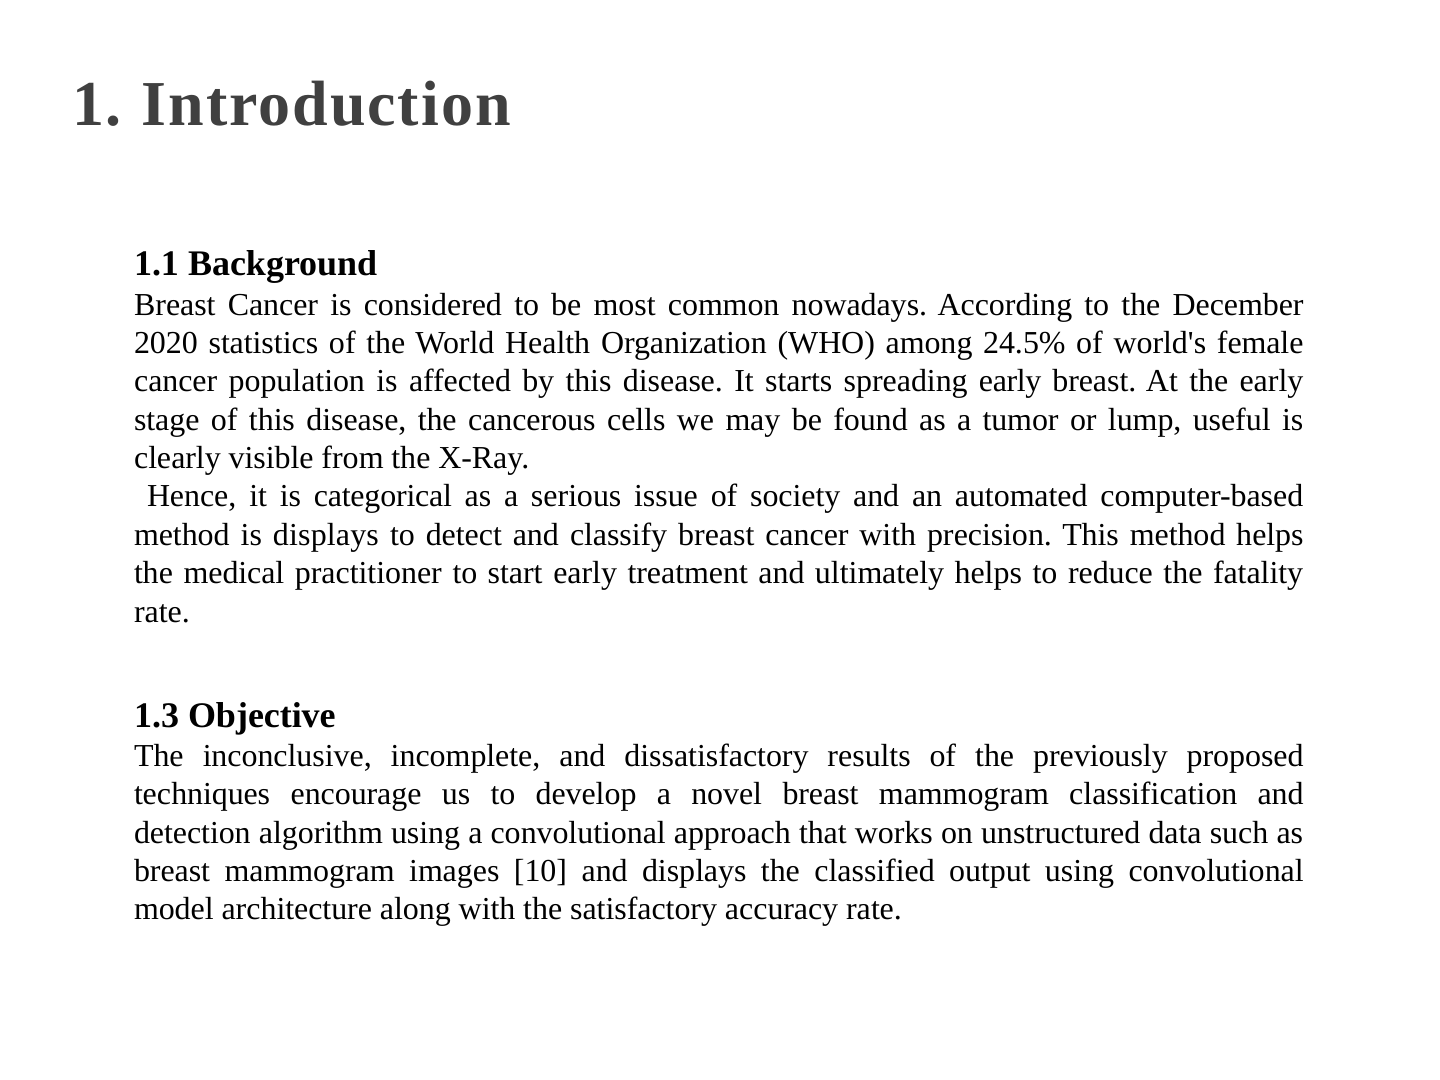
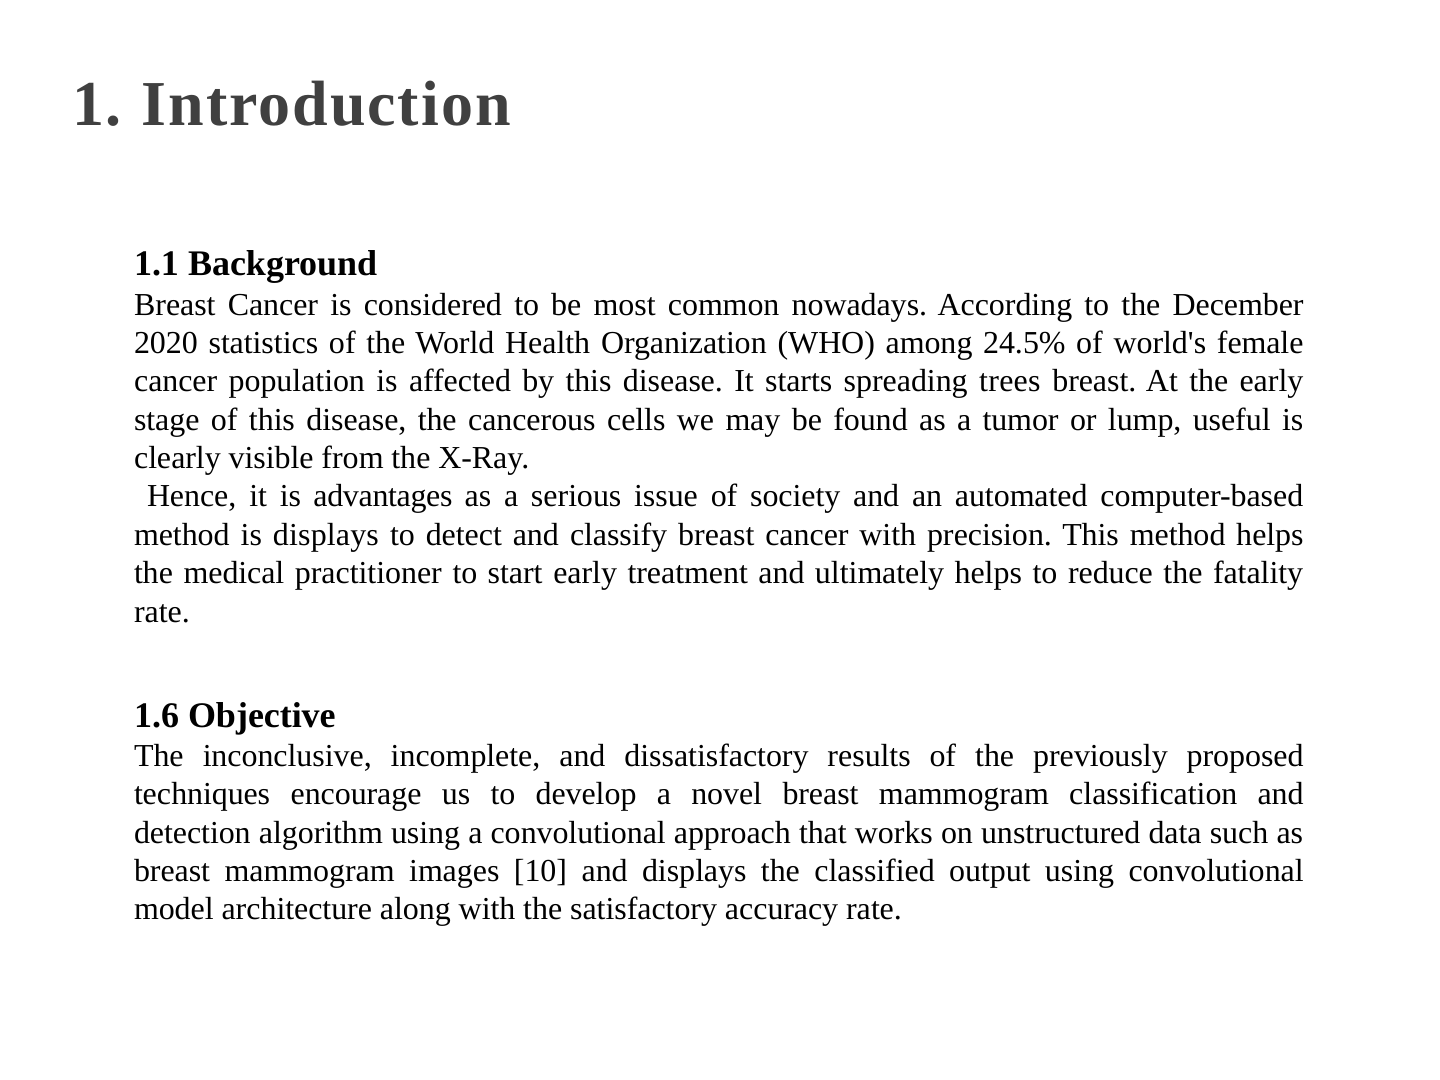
spreading early: early -> trees
categorical: categorical -> advantages
1.3: 1.3 -> 1.6
